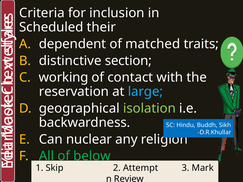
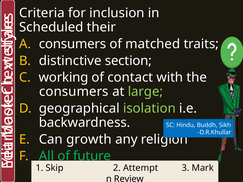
dependent at (73, 44): dependent -> consumers
reservation at (74, 92): reservation -> consumers
large colour: light blue -> light green
nuclear: nuclear -> growth
below: below -> future
